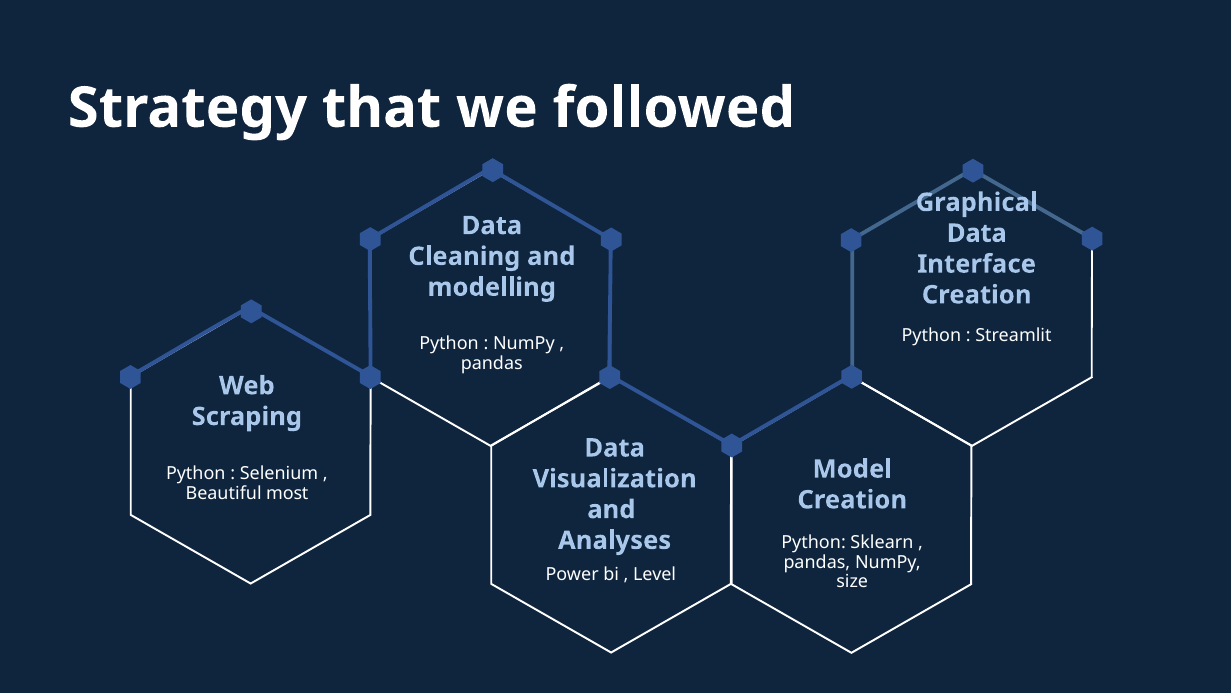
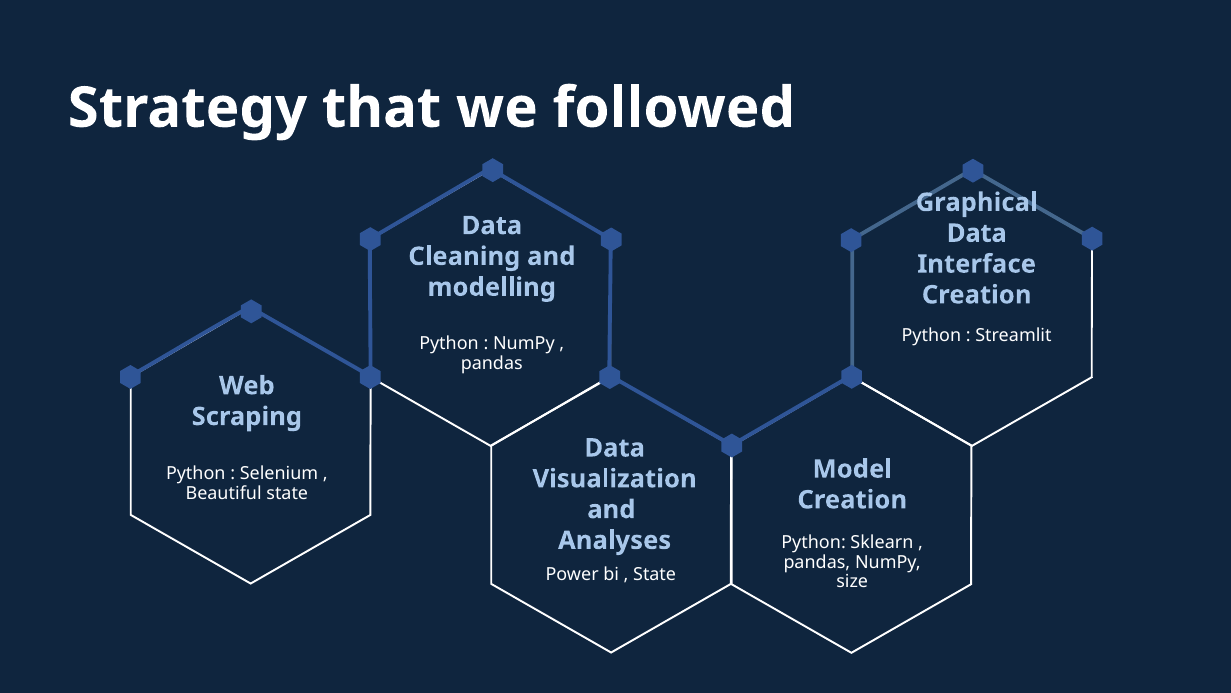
Beautiful most: most -> state
Level at (655, 574): Level -> State
